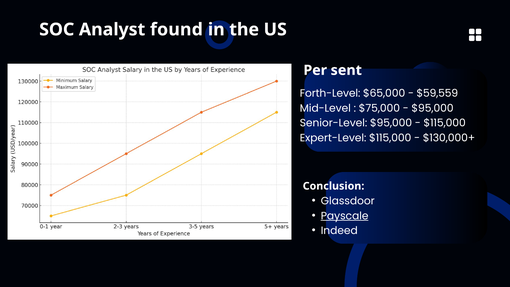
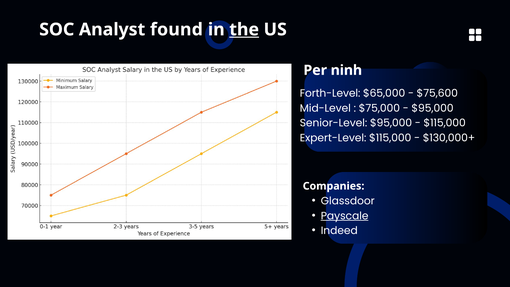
the underline: none -> present
sent: sent -> ninh
$59,559: $59,559 -> $75,600
Conclusion: Conclusion -> Companies
